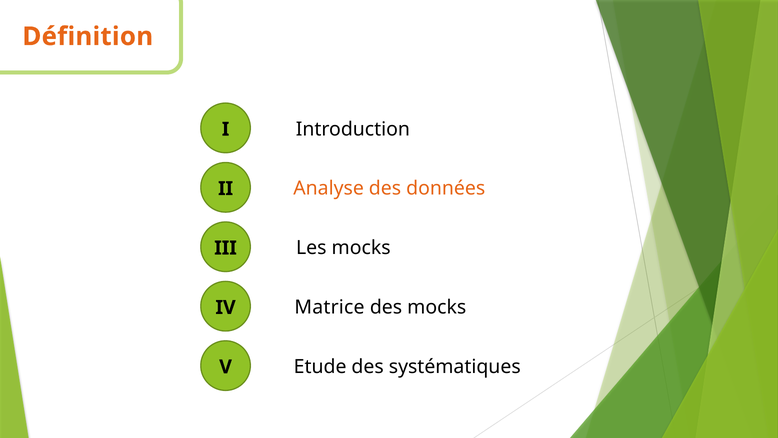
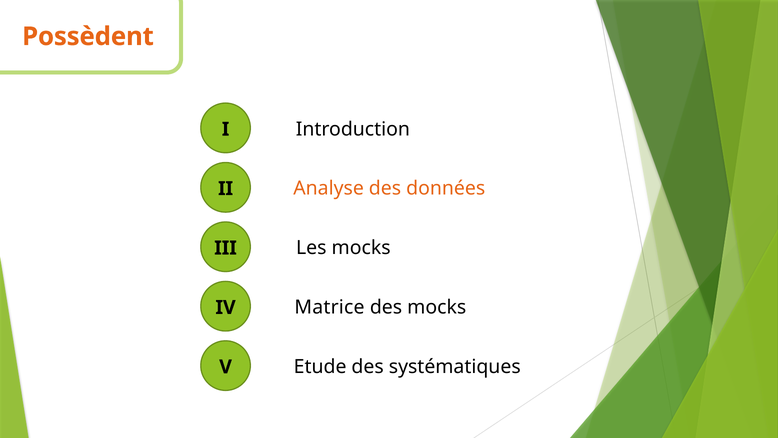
Définition: Définition -> Possèdent
